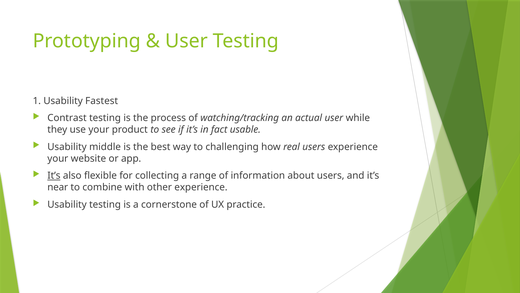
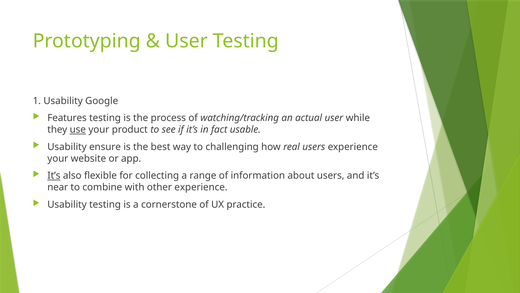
Fastest: Fastest -> Google
Contrast: Contrast -> Features
use underline: none -> present
middle: middle -> ensure
